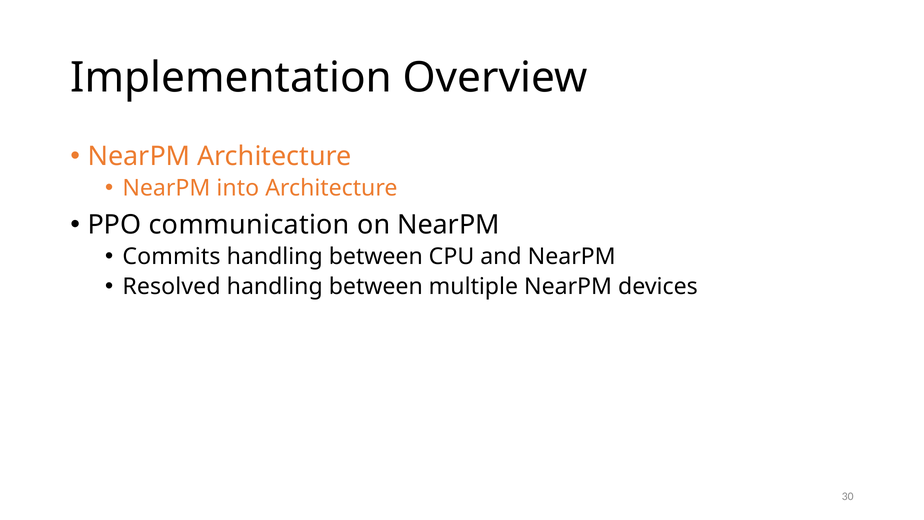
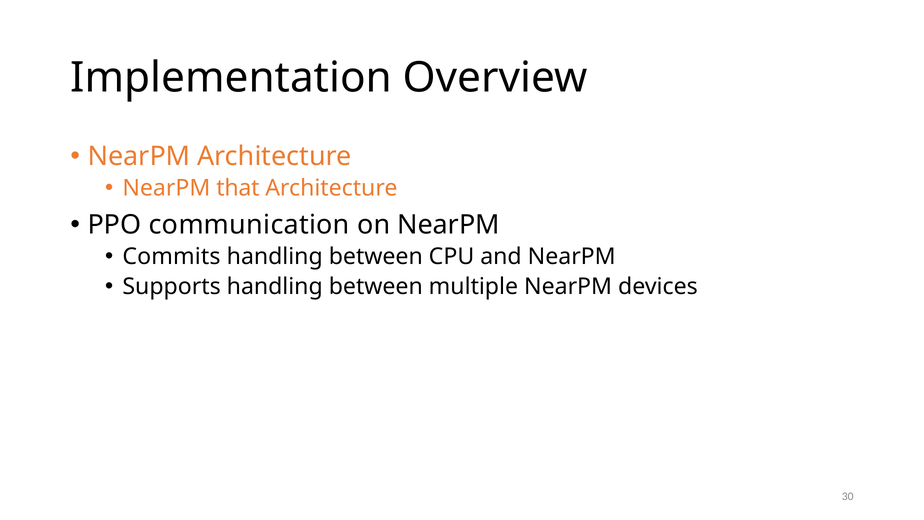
into: into -> that
Resolved: Resolved -> Supports
